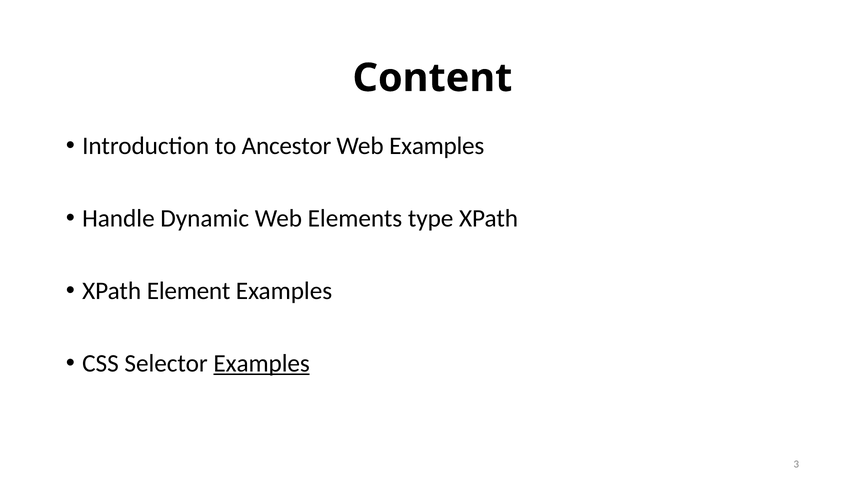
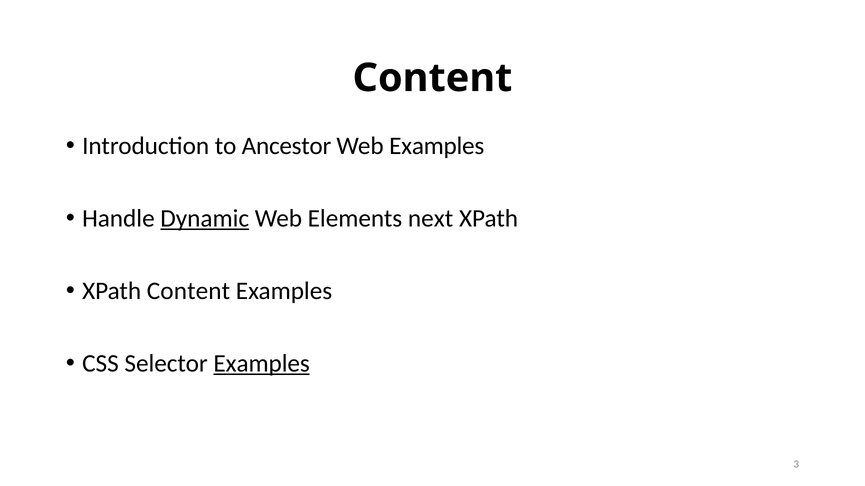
Dynamic underline: none -> present
type: type -> next
XPath Element: Element -> Content
